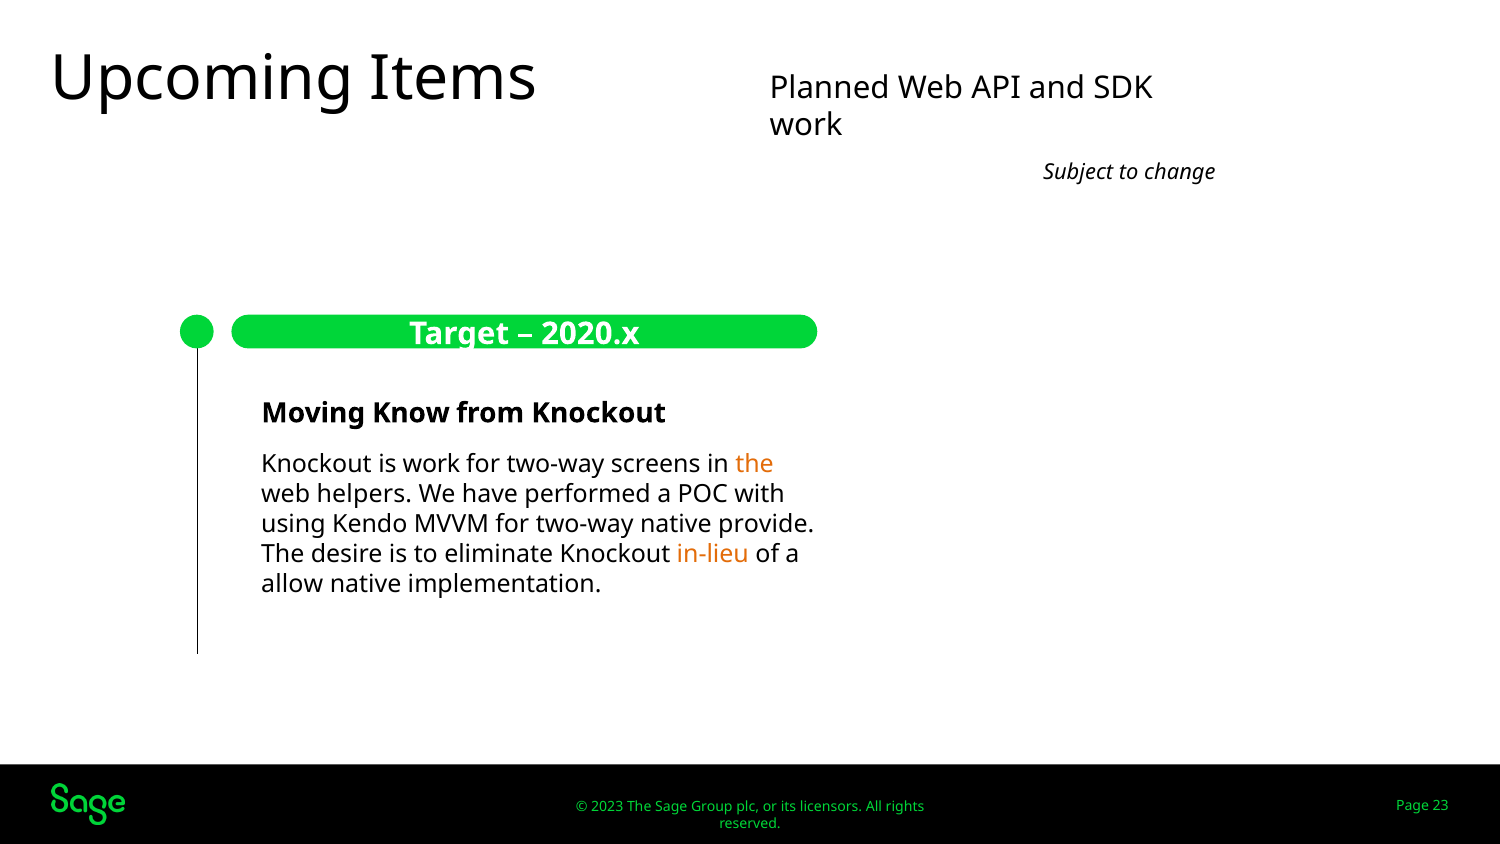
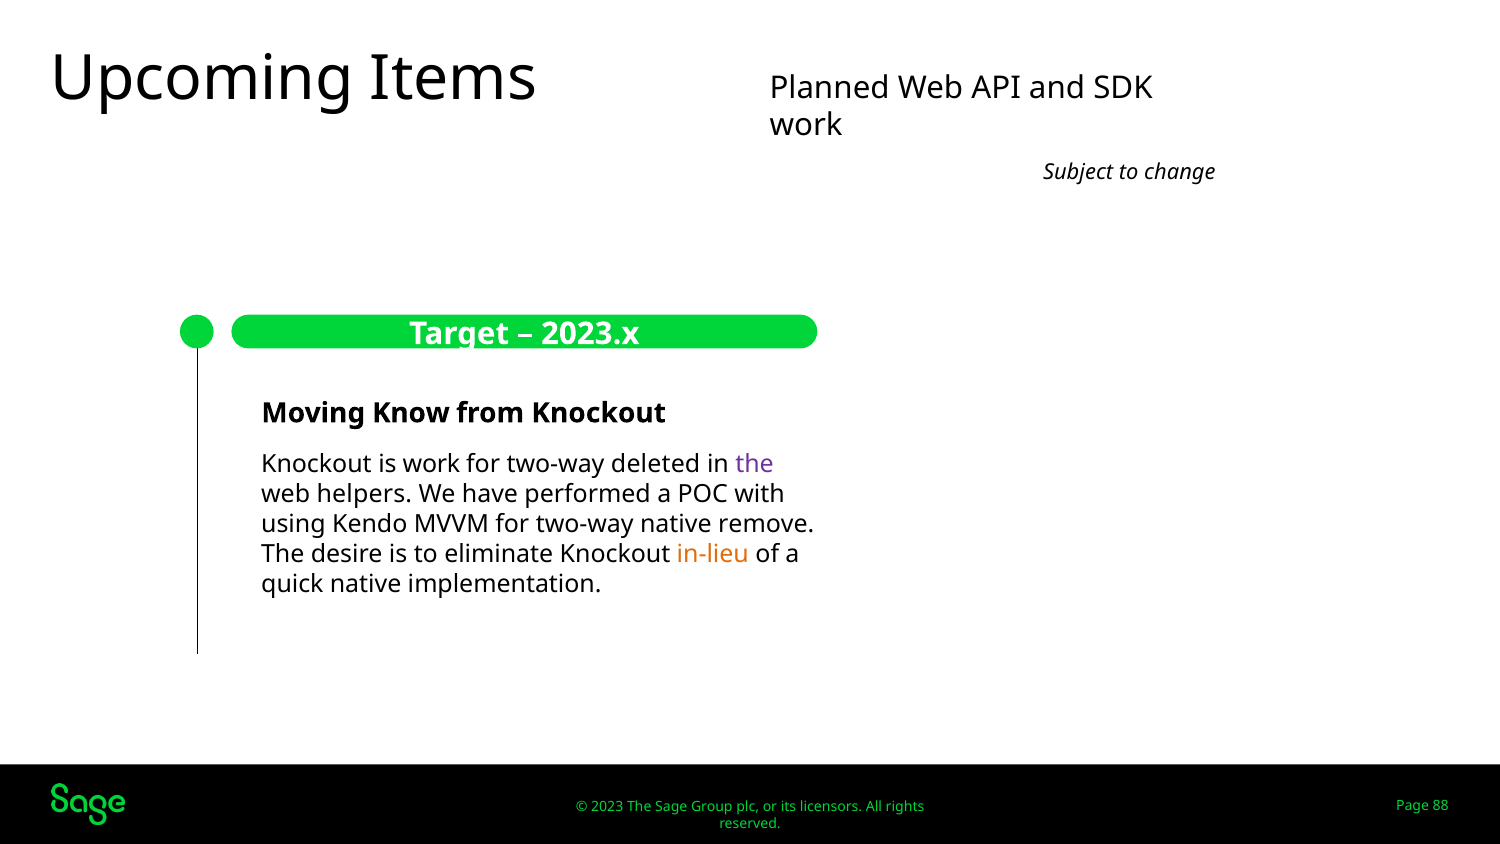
2020.x: 2020.x -> 2023.x
screens: screens -> deleted
the at (755, 464) colour: orange -> purple
provide: provide -> remove
allow: allow -> quick
23: 23 -> 88
